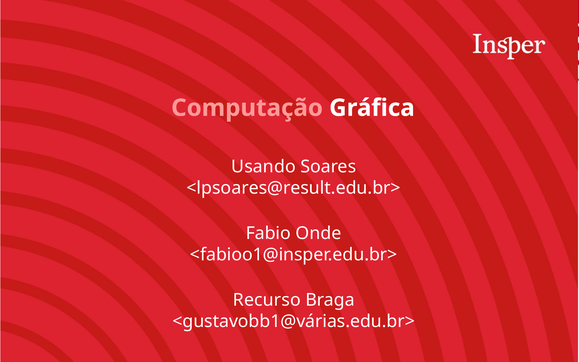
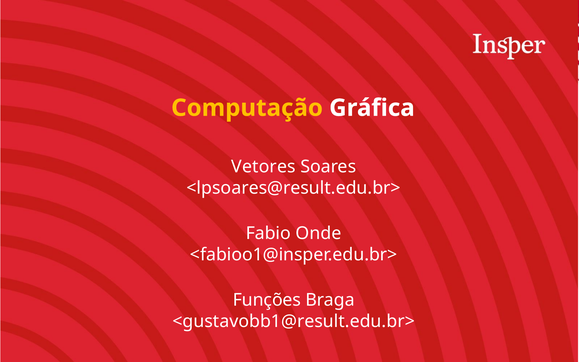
Computação colour: pink -> yellow
Usando: Usando -> Vetores
Recurso: Recurso -> Funções
<gustavobb1@várias.edu.br>: <gustavobb1@várias.edu.br> -> <gustavobb1@result.edu.br>
